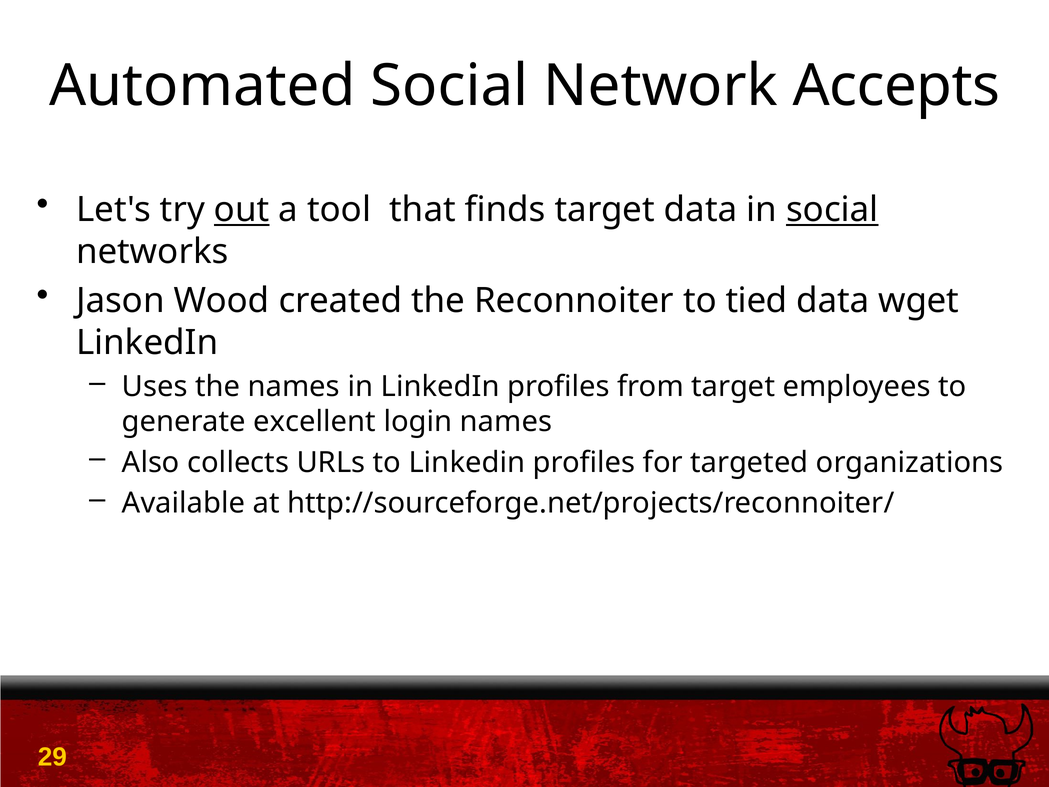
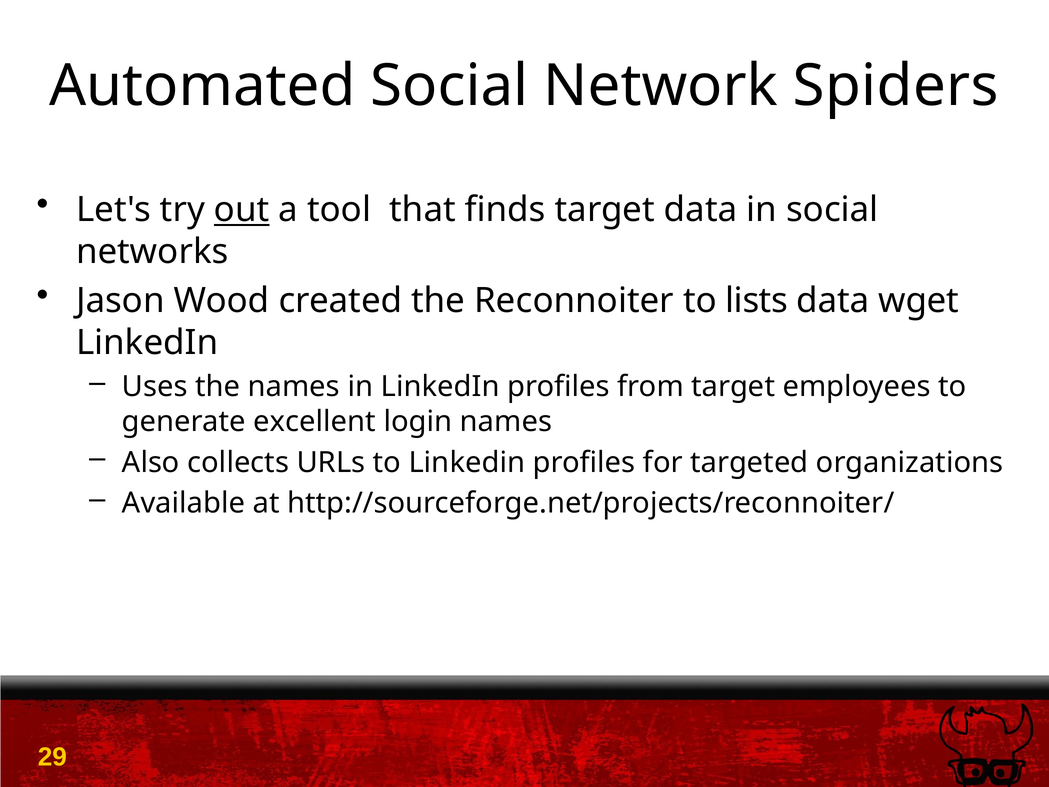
Accepts: Accepts -> Spiders
social at (832, 210) underline: present -> none
tied: tied -> lists
